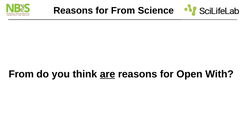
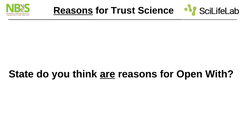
Reasons at (73, 11) underline: none -> present
for From: From -> Trust
From at (21, 74): From -> State
